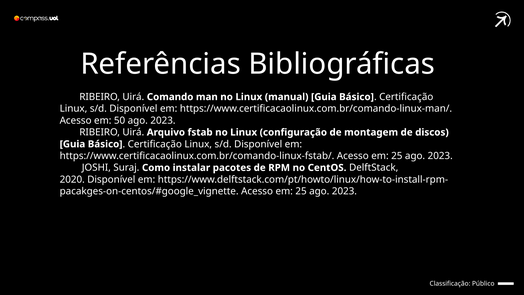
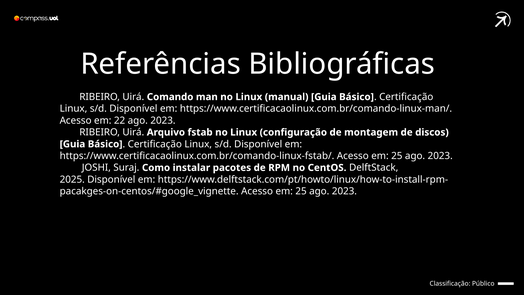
50: 50 -> 22
2020: 2020 -> 2025
